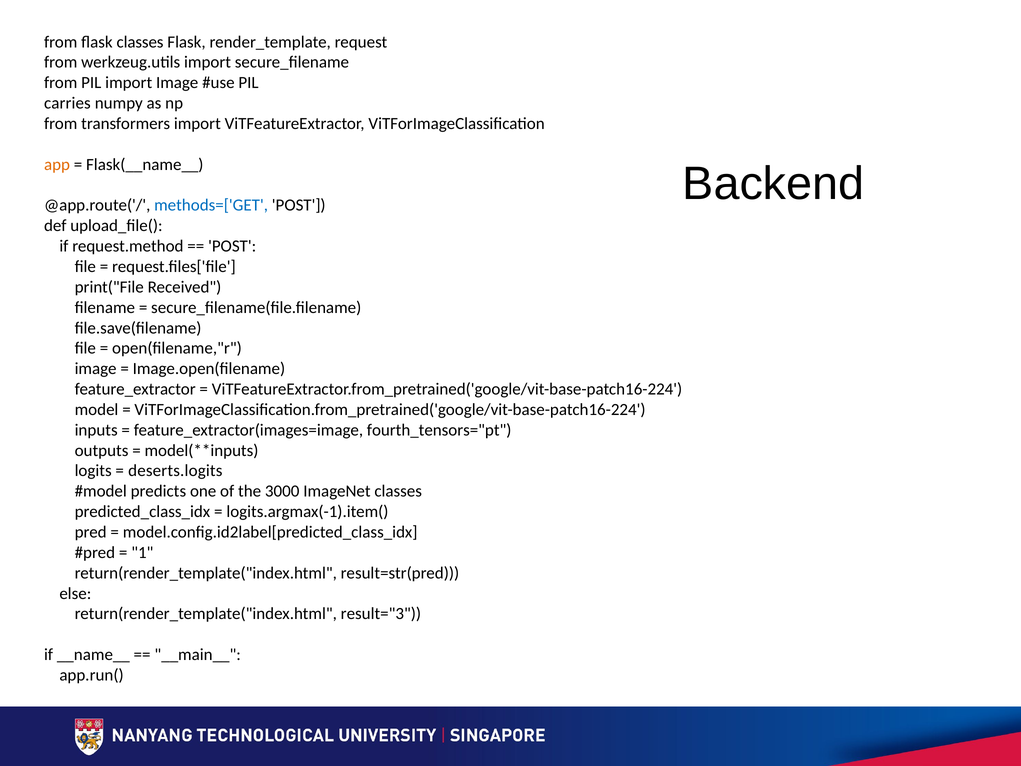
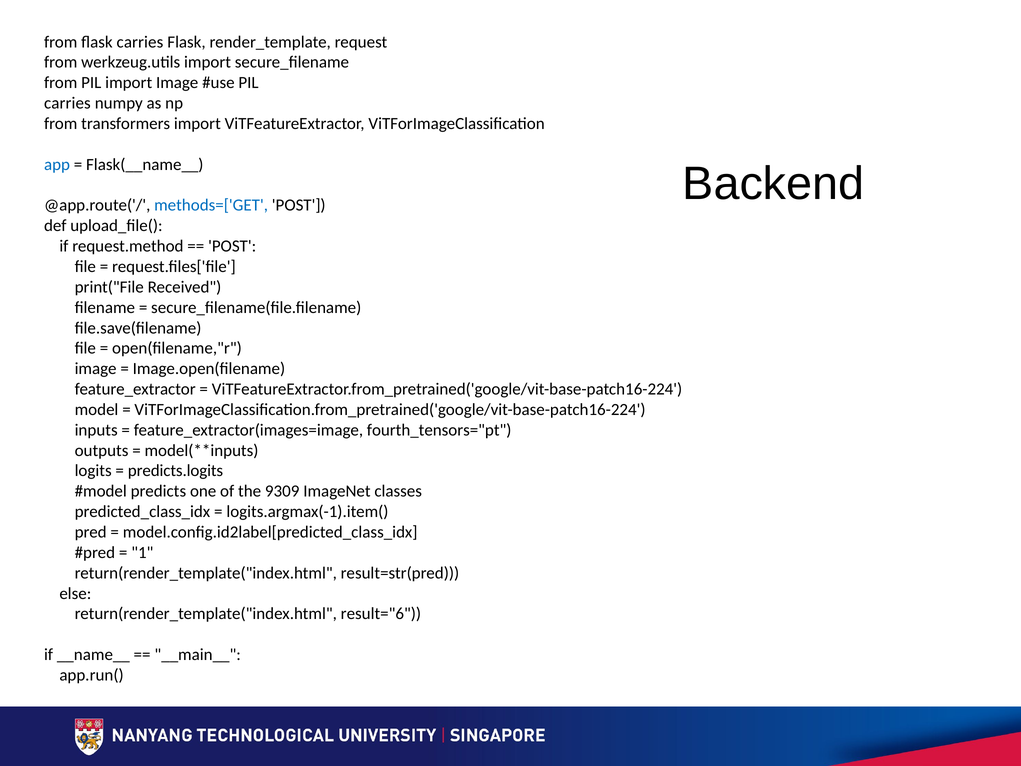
flask classes: classes -> carries
app colour: orange -> blue
deserts.logits: deserts.logits -> predicts.logits
3000: 3000 -> 9309
result="3: result="3 -> result="6
